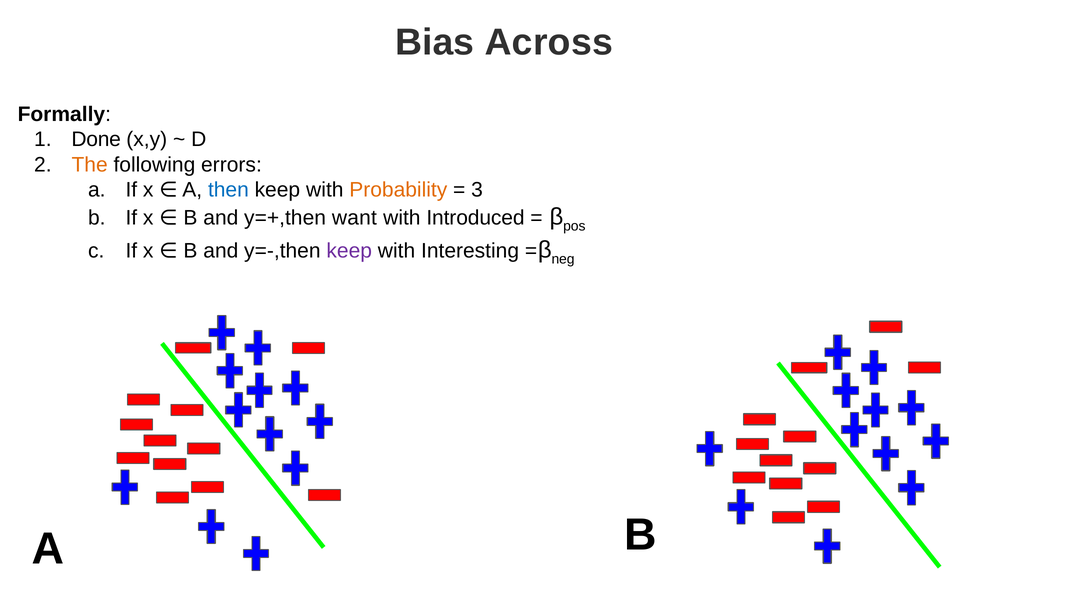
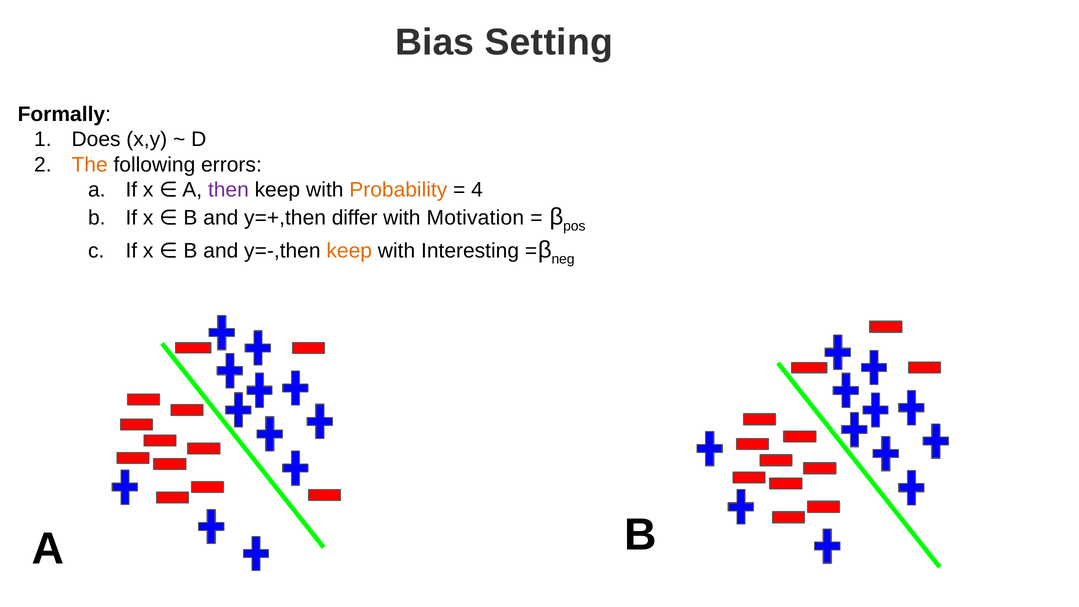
Across: Across -> Setting
Done: Done -> Does
then colour: blue -> purple
3: 3 -> 4
want: want -> differ
Introduced: Introduced -> Motivation
keep at (349, 251) colour: purple -> orange
